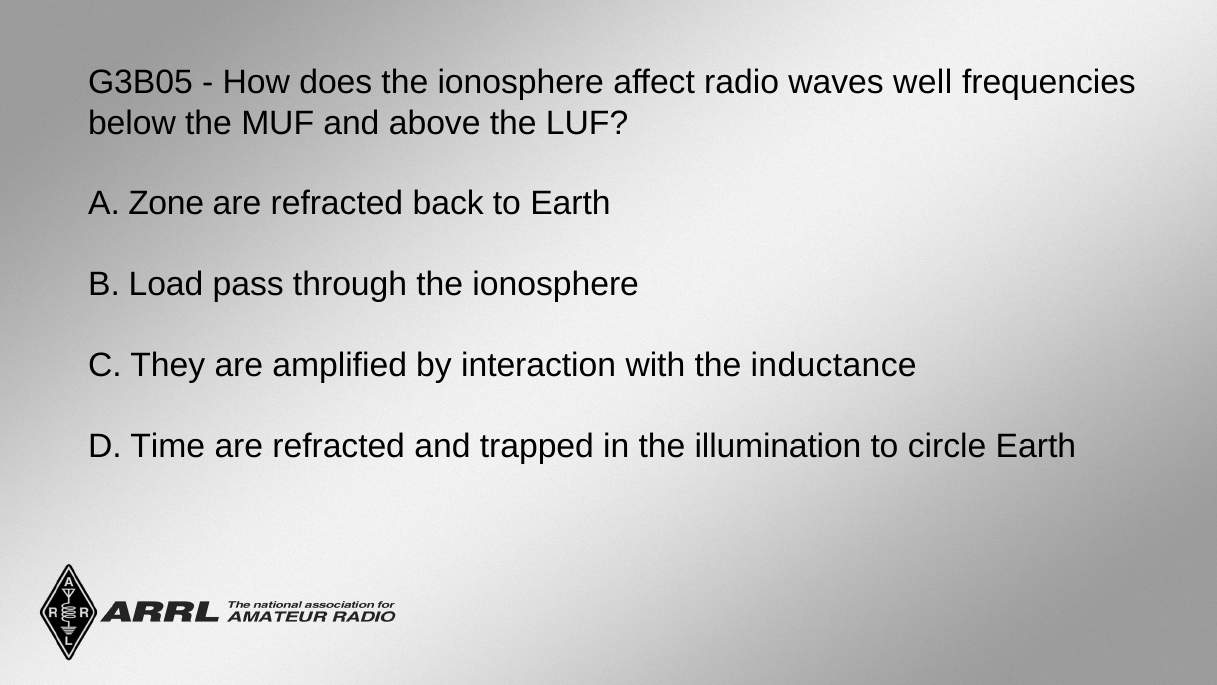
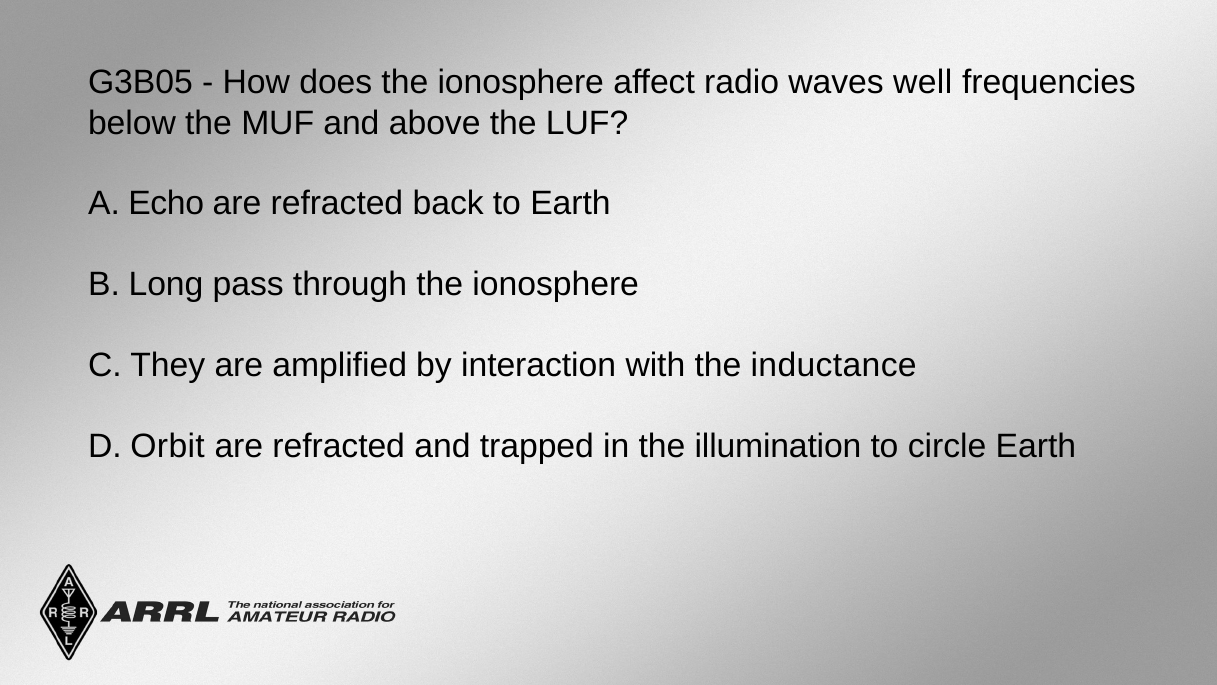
Zone: Zone -> Echo
Load: Load -> Long
Time: Time -> Orbit
